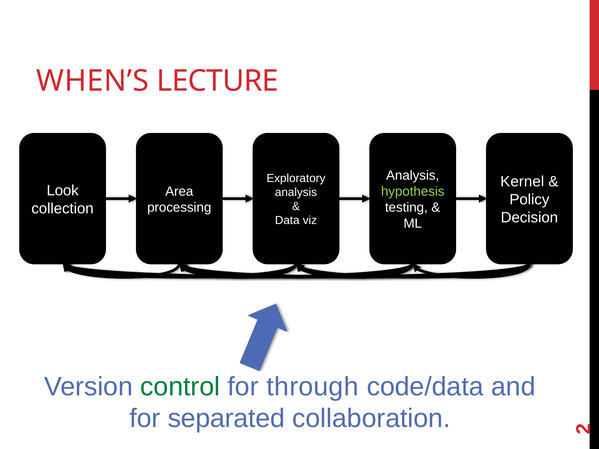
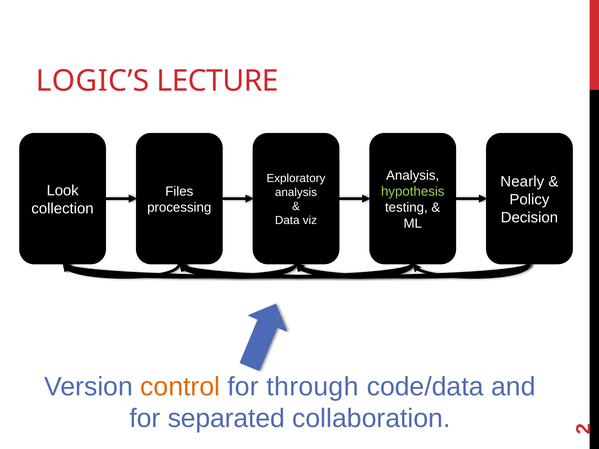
WHEN’S: WHEN’S -> LOGIC’S
Kernel: Kernel -> Nearly
Area: Area -> Files
control colour: green -> orange
